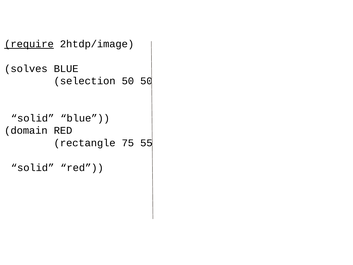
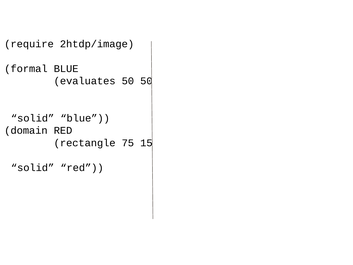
require underline: present -> none
solves: solves -> formal
selection: selection -> evaluates
55: 55 -> 15
